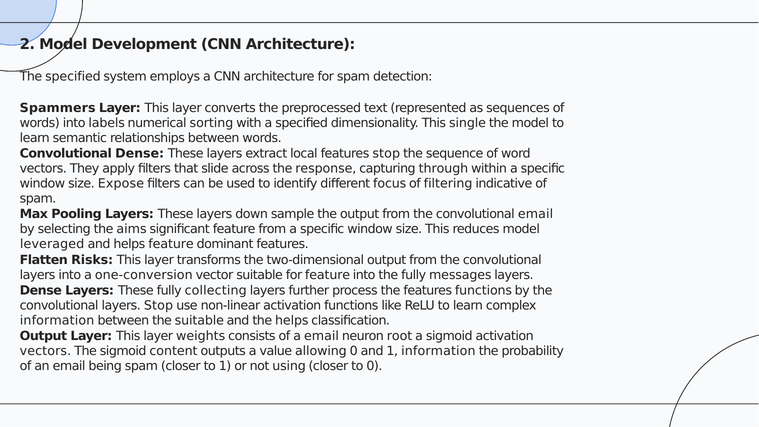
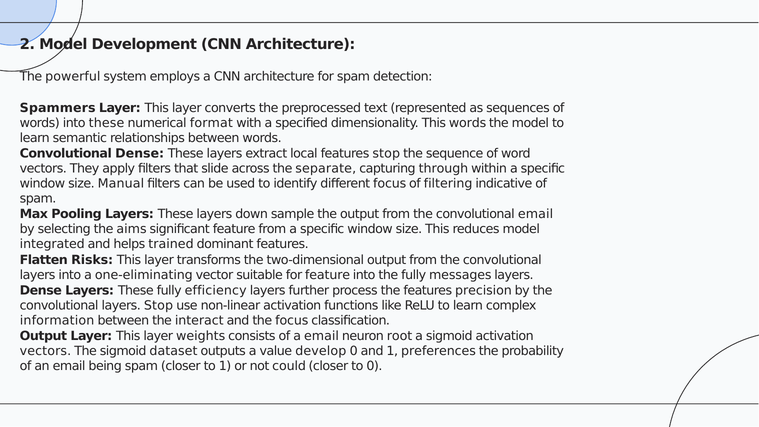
The specified: specified -> powerful
into labels: labels -> these
sorting: sorting -> format
This single: single -> words
response: response -> separate
Expose: Expose -> Manual
leveraged: leveraged -> integrated
helps feature: feature -> trained
one-conversion: one-conversion -> one-eliminating
collecting: collecting -> efficiency
features functions: functions -> precision
the suitable: suitable -> interact
the helps: helps -> focus
content: content -> dataset
allowing: allowing -> develop
1 information: information -> preferences
using: using -> could
